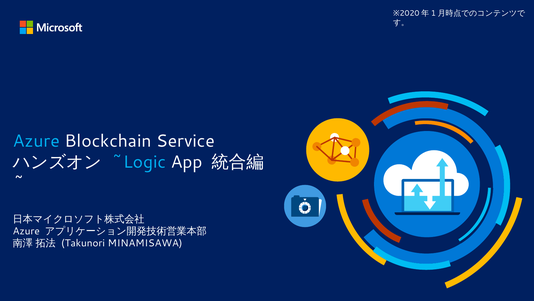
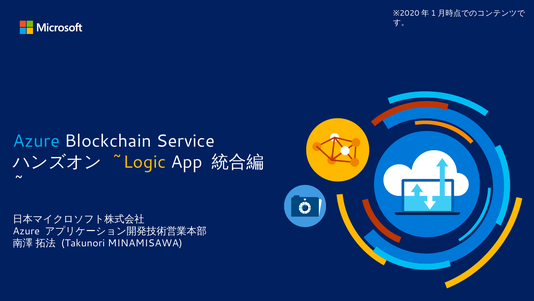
~Logic colour: light blue -> yellow
